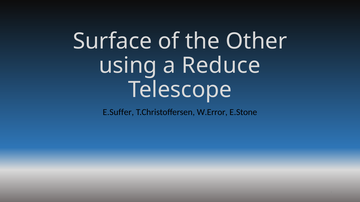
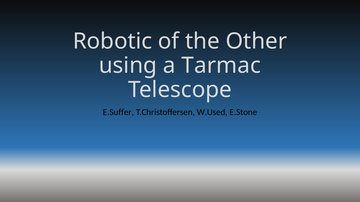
Surface: Surface -> Robotic
Reduce: Reduce -> Tarmac
W.Error: W.Error -> W.Used
